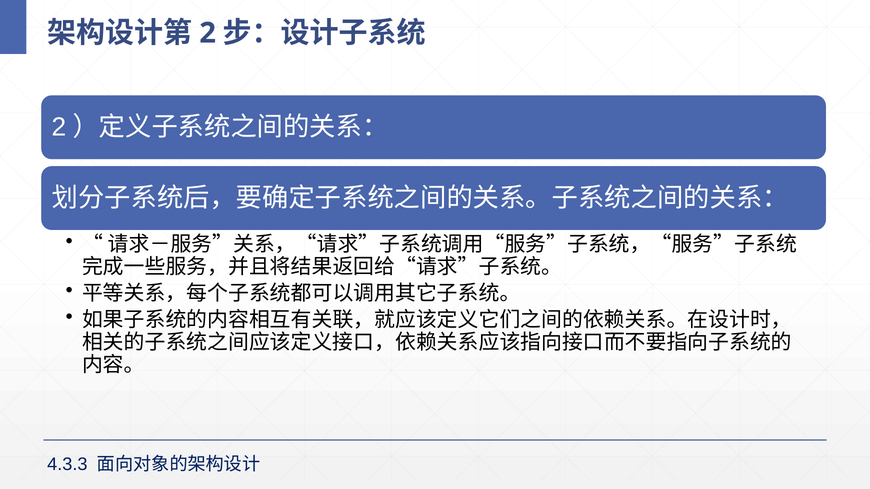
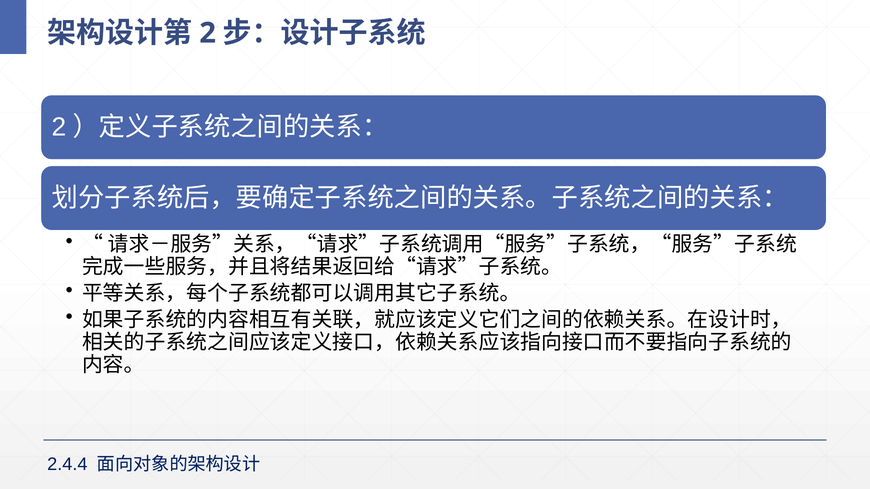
4.3.3: 4.3.3 -> 2.4.4
